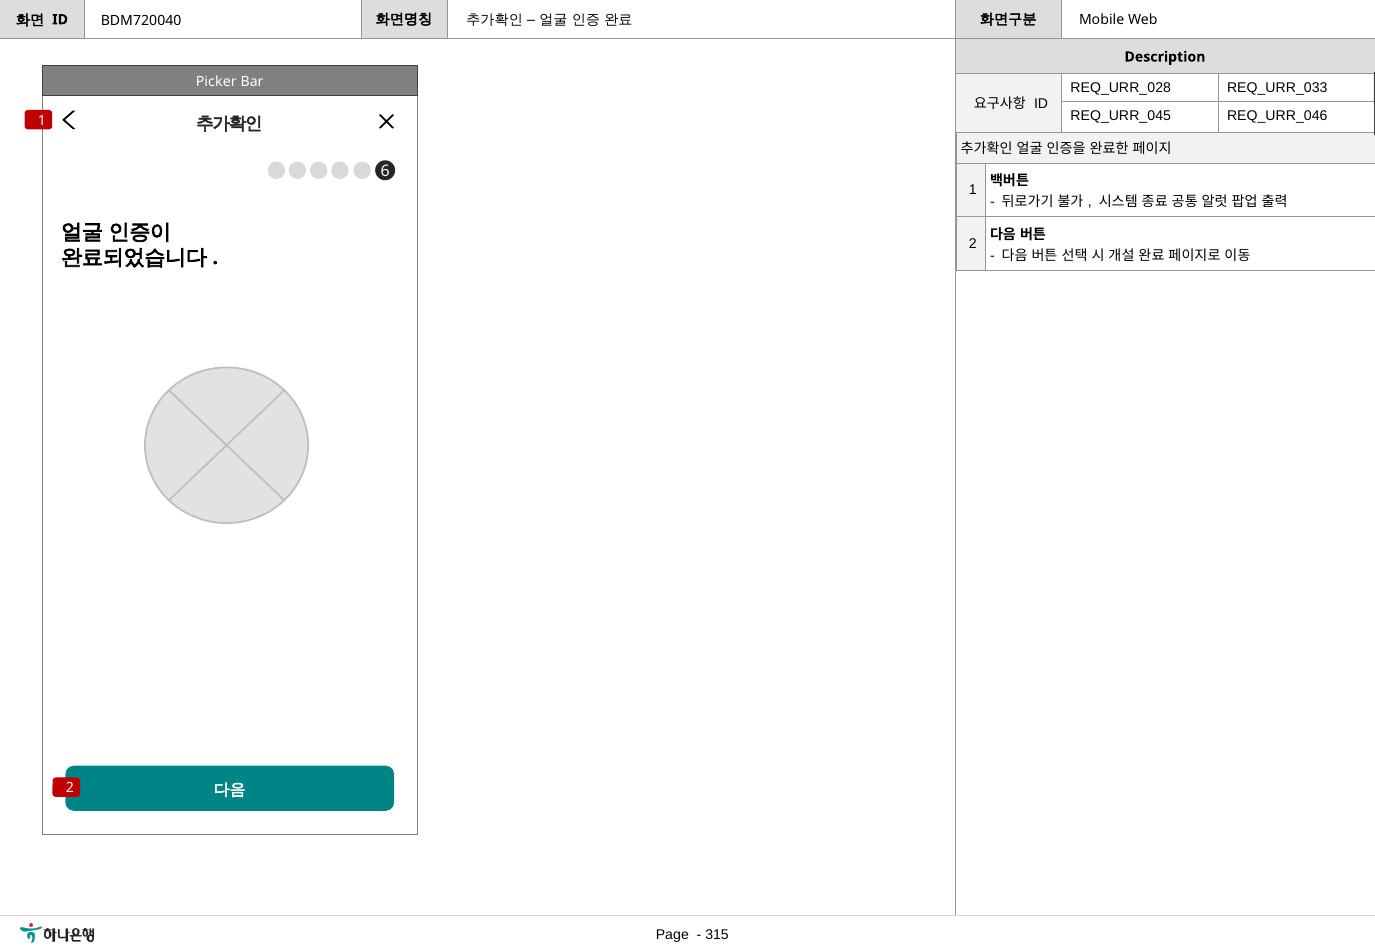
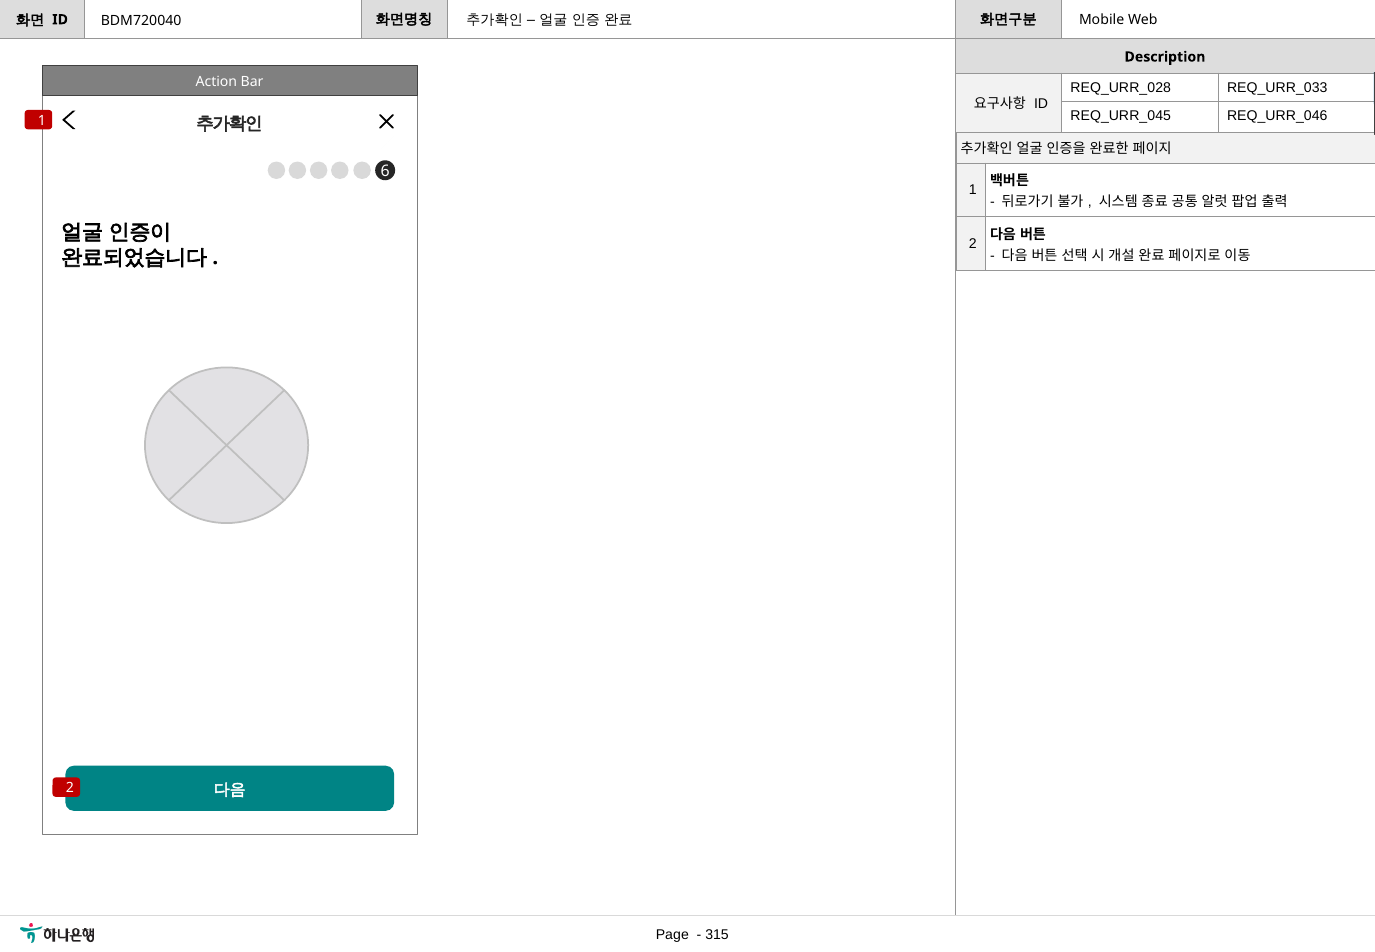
Picker: Picker -> Action
